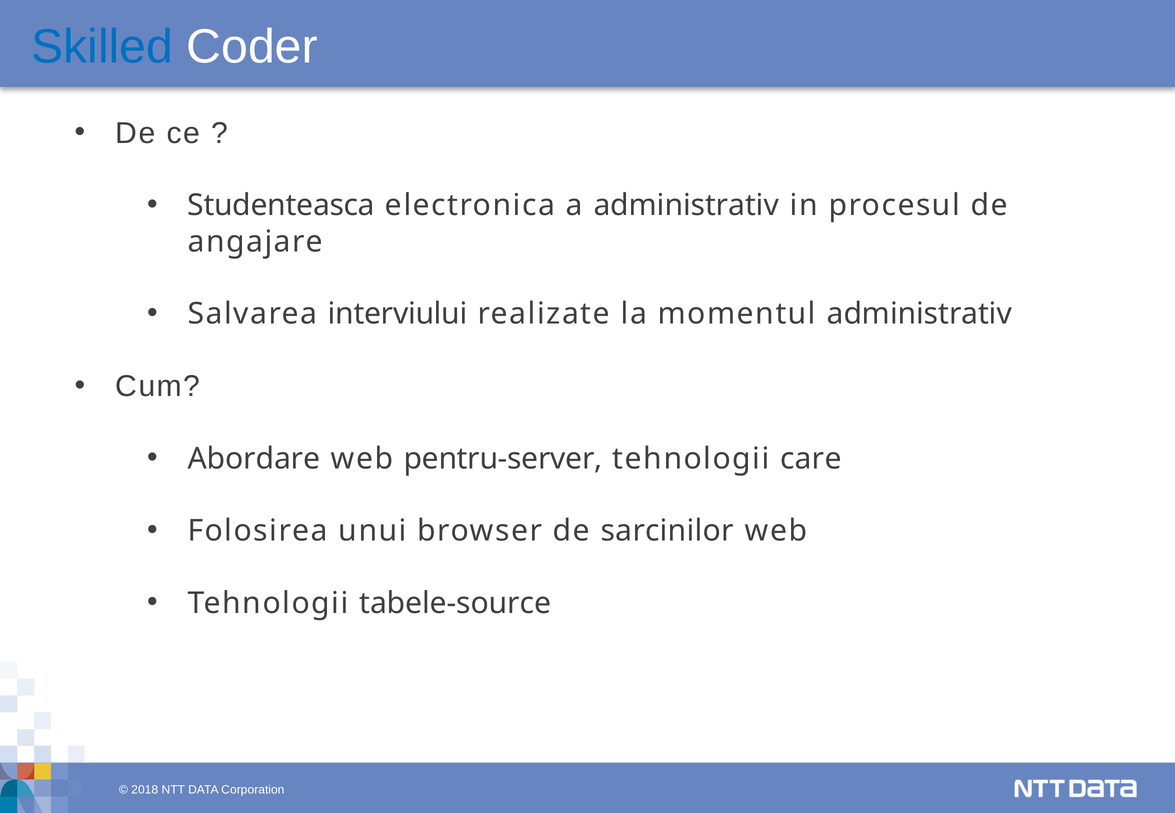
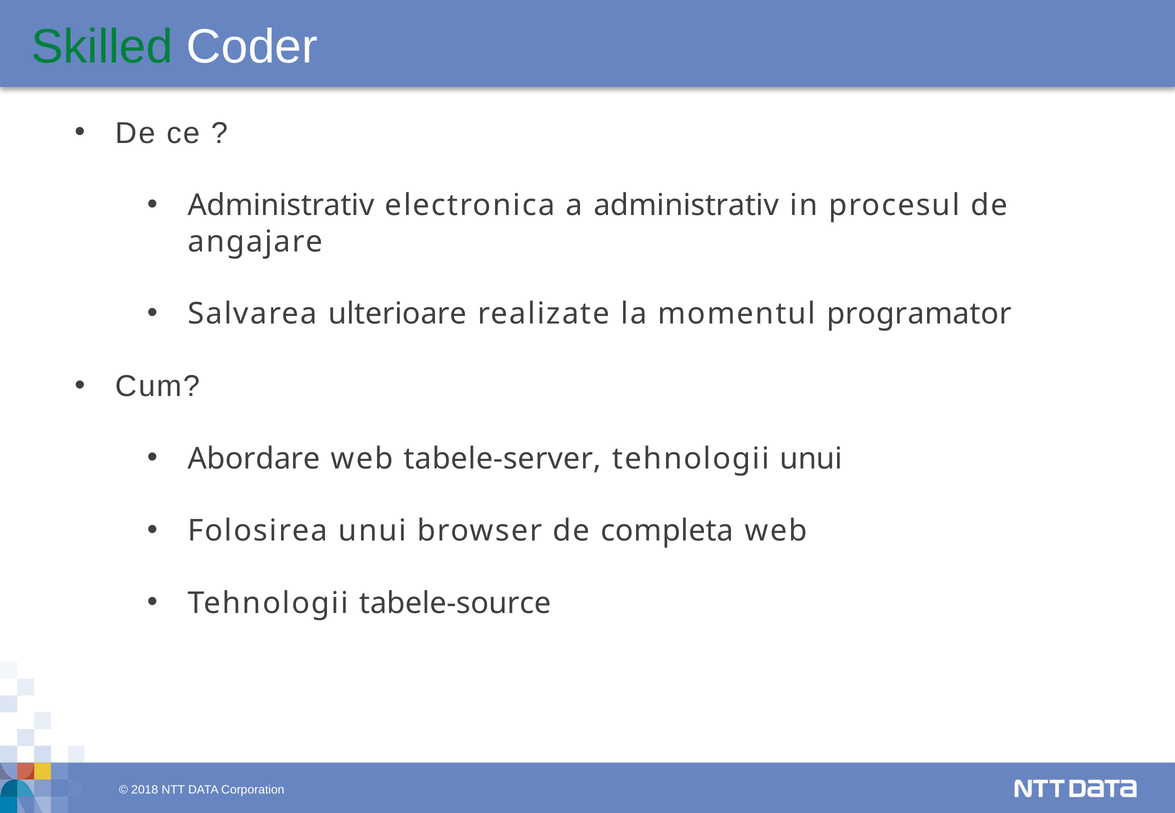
Skilled colour: blue -> green
Studenteasca at (281, 206): Studenteasca -> Administrativ
interviului: interviului -> ulterioare
momentul administrativ: administrativ -> programator
pentru-server: pentru-server -> tabele-server
tehnologii care: care -> unui
sarcinilor: sarcinilor -> completa
